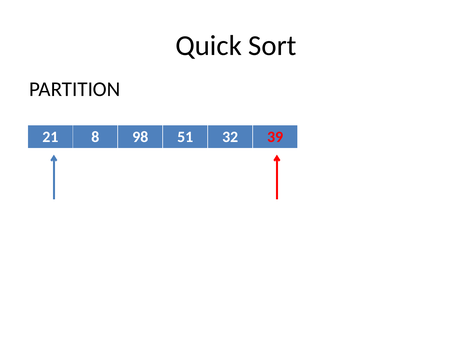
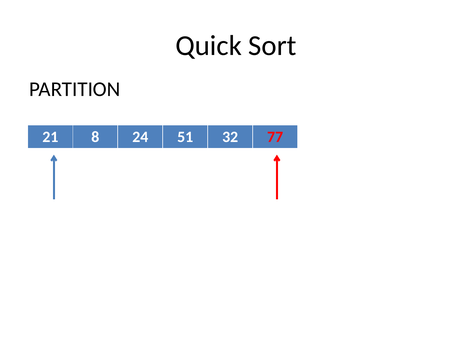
98: 98 -> 24
39: 39 -> 77
